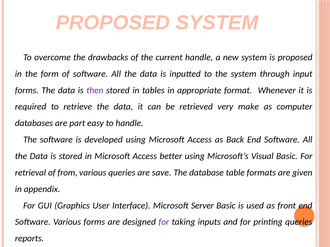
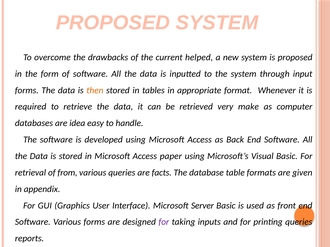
current handle: handle -> helped
then colour: purple -> orange
part: part -> idea
better: better -> paper
save: save -> facts
